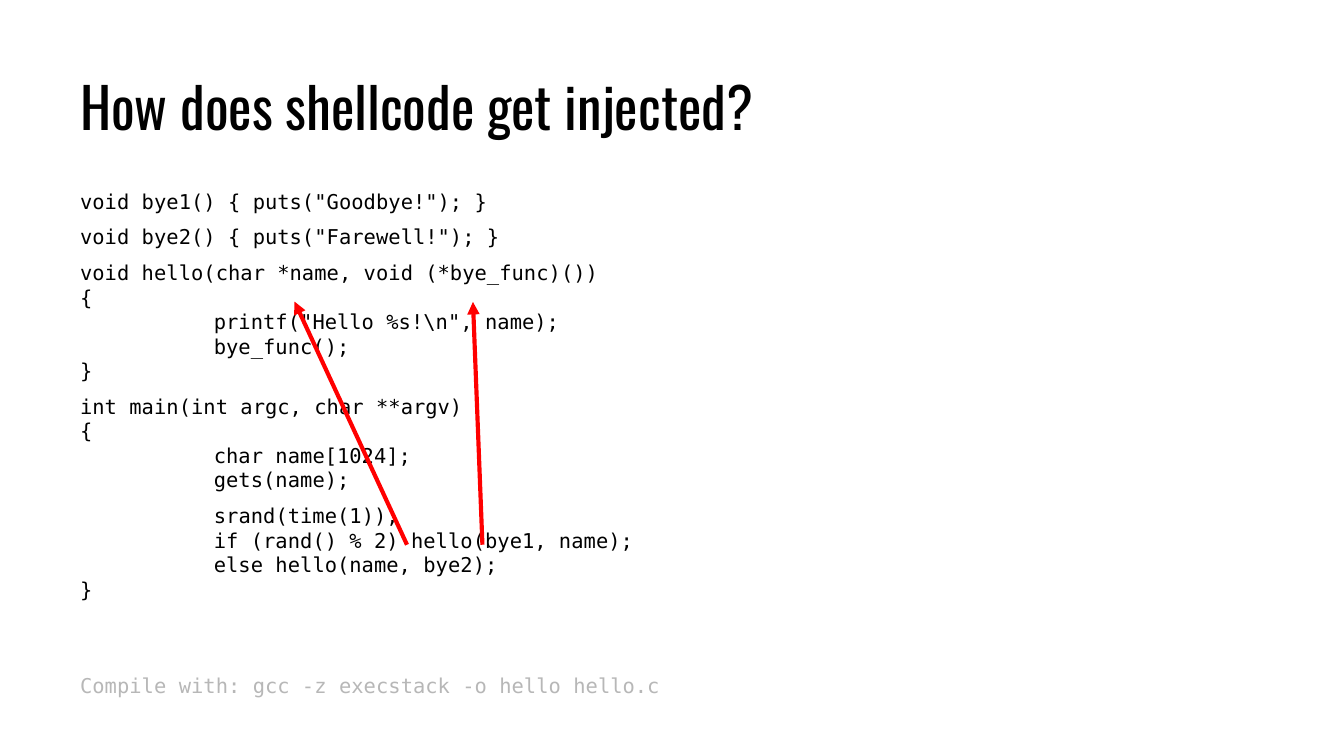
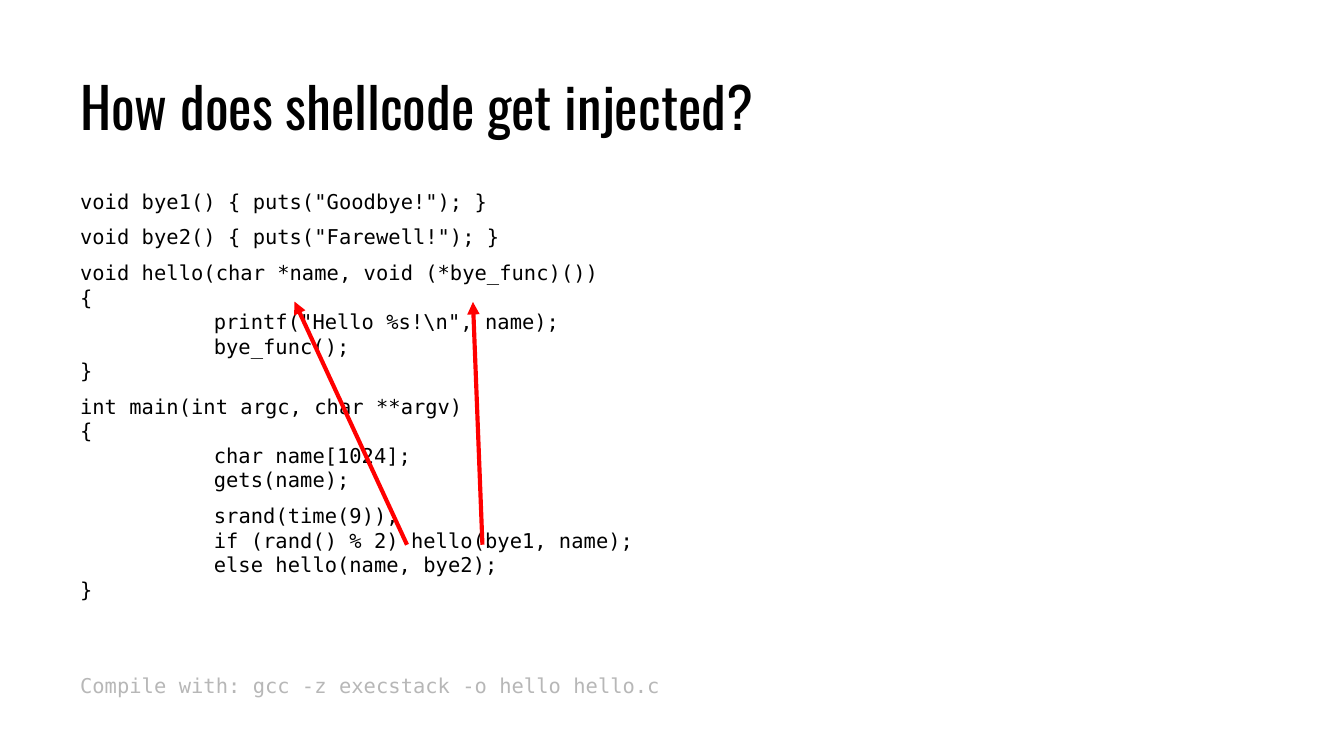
srand(time(1: srand(time(1 -> srand(time(9
